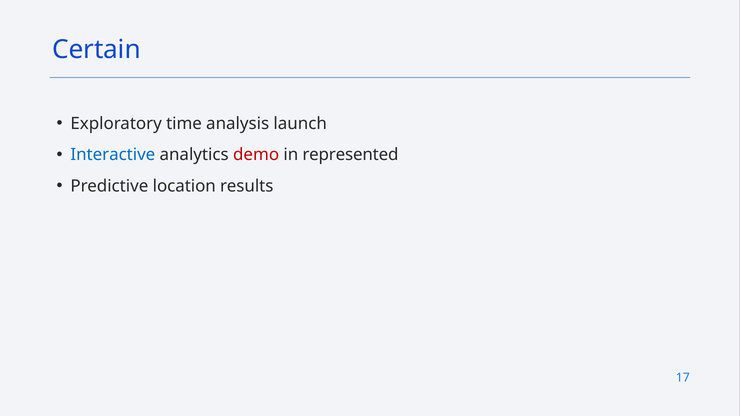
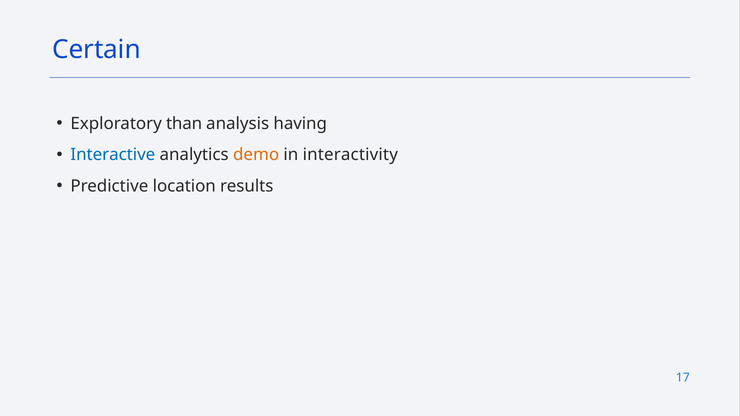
time: time -> than
launch: launch -> having
demo colour: red -> orange
represented: represented -> interactivity
